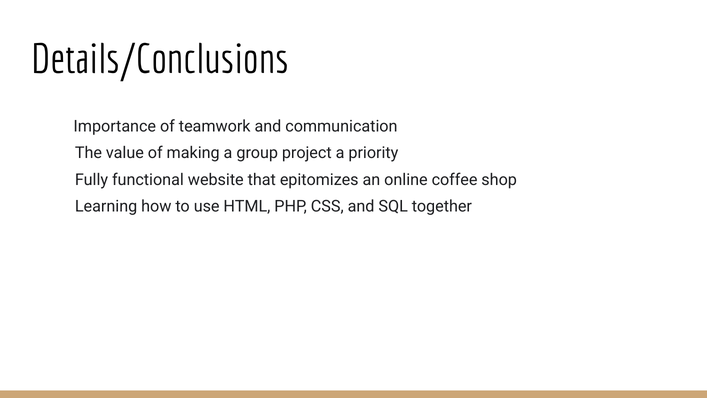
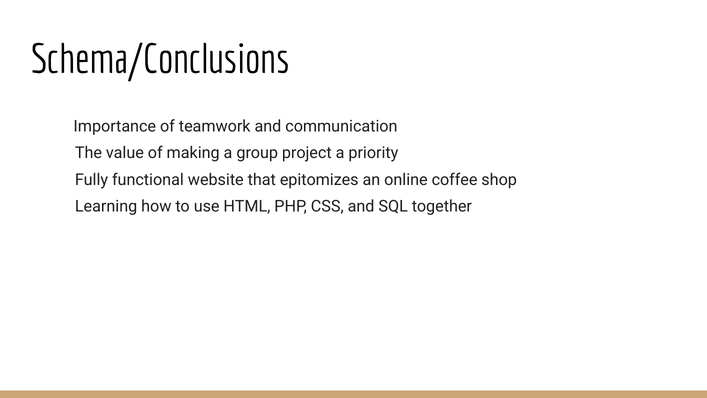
Details/Conclusions: Details/Conclusions -> Schema/Conclusions
